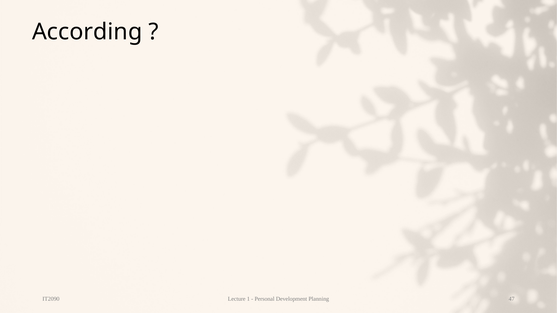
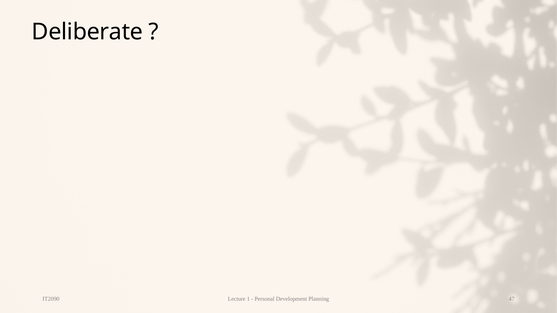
According: According -> Deliberate
